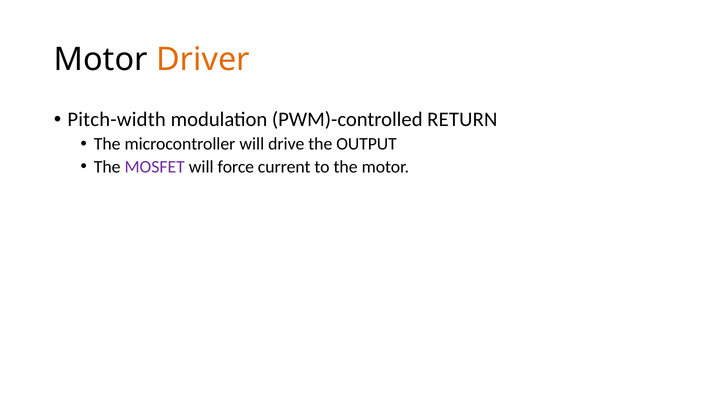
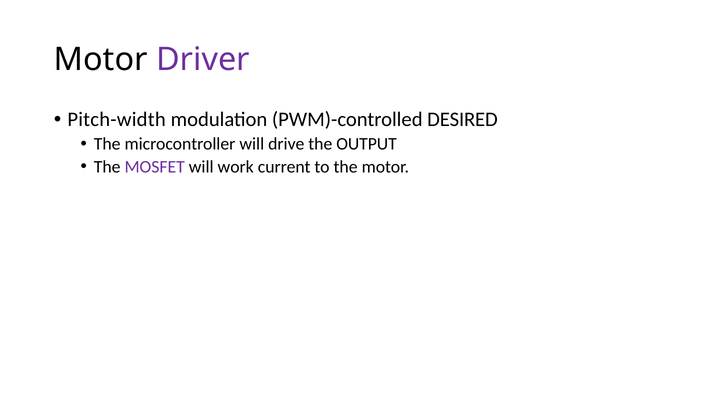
Driver colour: orange -> purple
RETURN: RETURN -> DESIRED
force: force -> work
